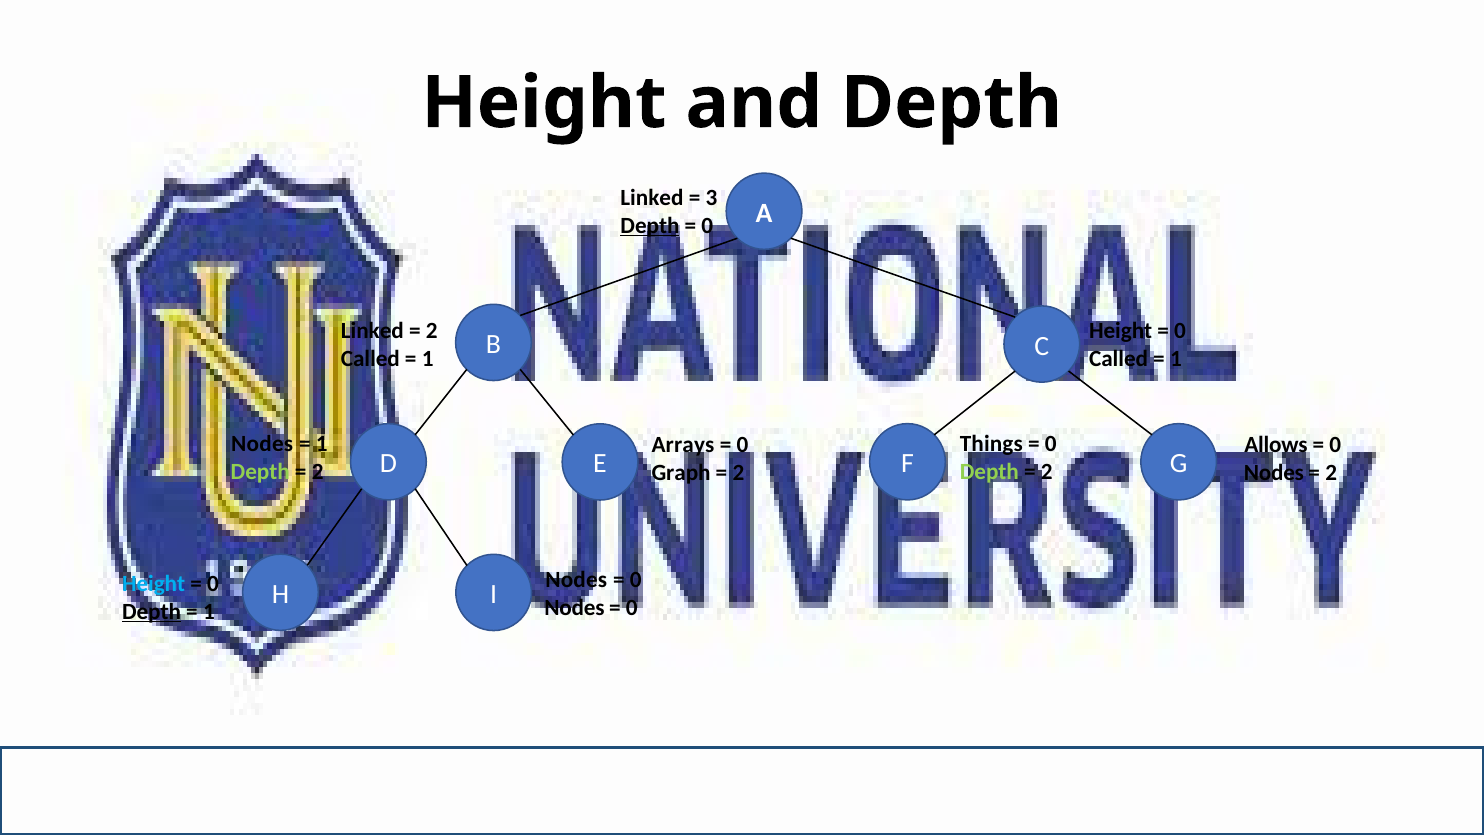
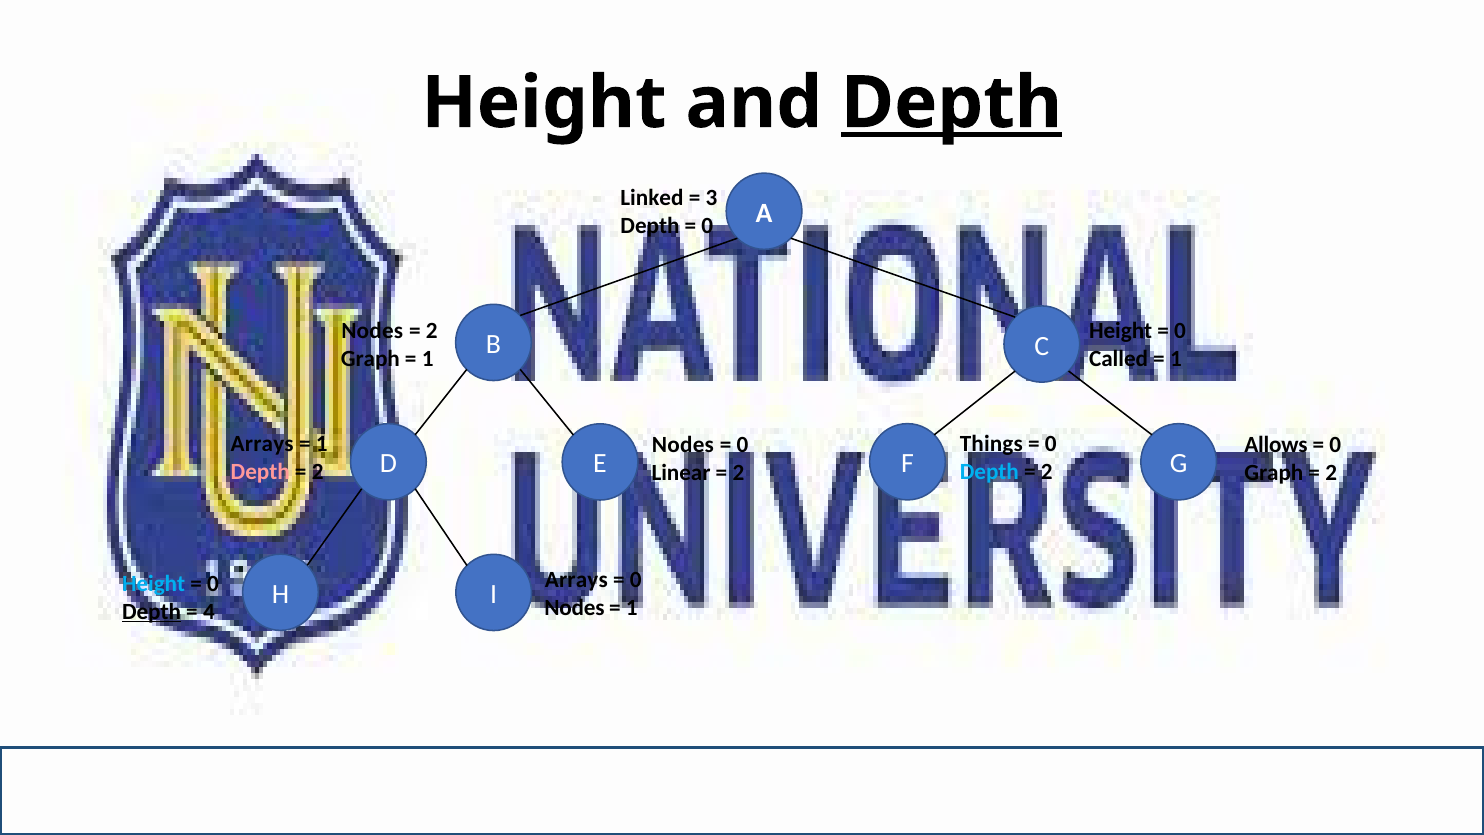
Depth at (951, 103) underline: none -> present
Depth at (650, 226) underline: present -> none
Linked at (372, 331): Linked -> Nodes
Called at (370, 359): Called -> Graph
Nodes at (262, 444): Nodes -> Arrays
Arrays at (683, 444): Arrays -> Nodes
Depth at (260, 472) colour: light green -> pink
Depth at (989, 472) colour: light green -> light blue
Graph: Graph -> Linear
Nodes at (1274, 472): Nodes -> Graph
Nodes at (576, 579): Nodes -> Arrays
0 at (632, 607): 0 -> 1
1 at (209, 612): 1 -> 4
